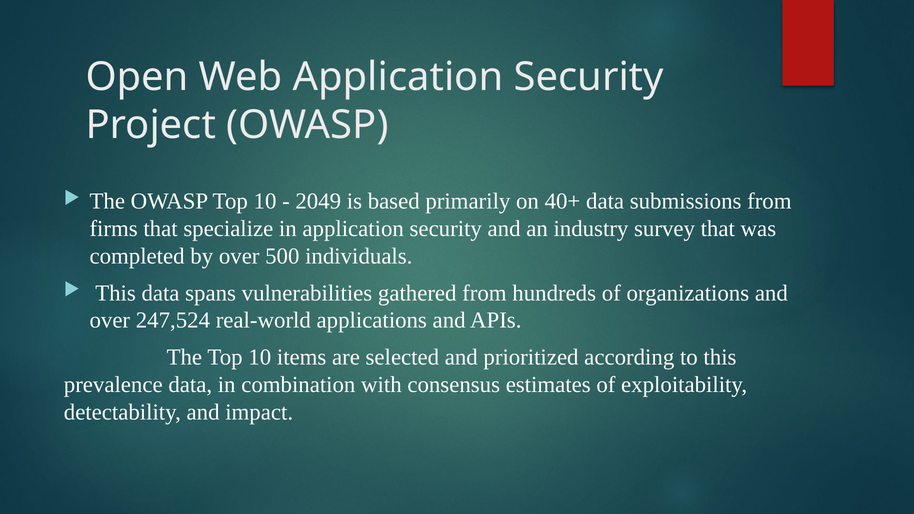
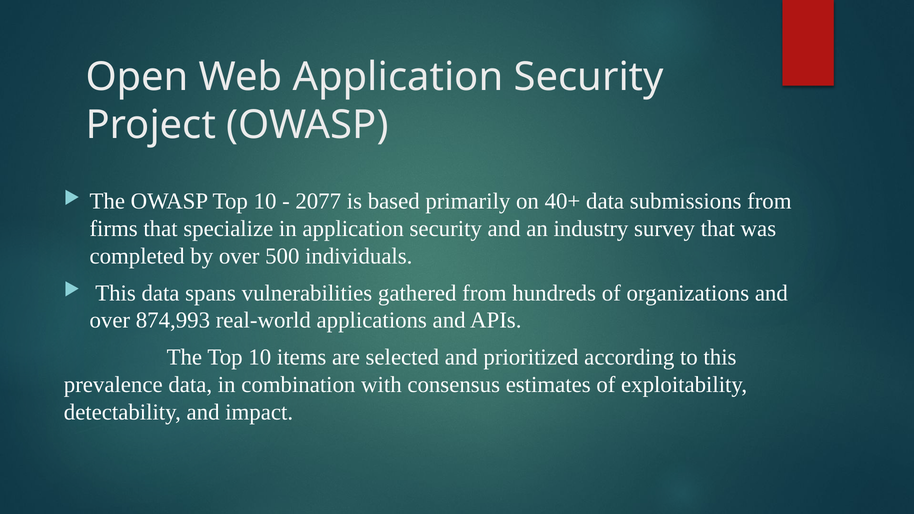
2049: 2049 -> 2077
247,524: 247,524 -> 874,993
